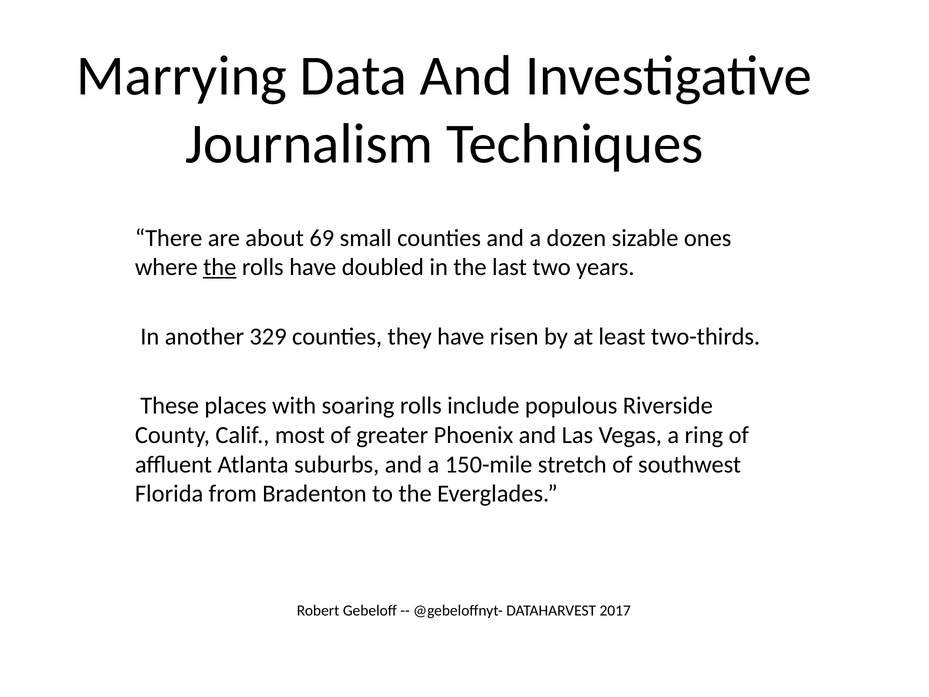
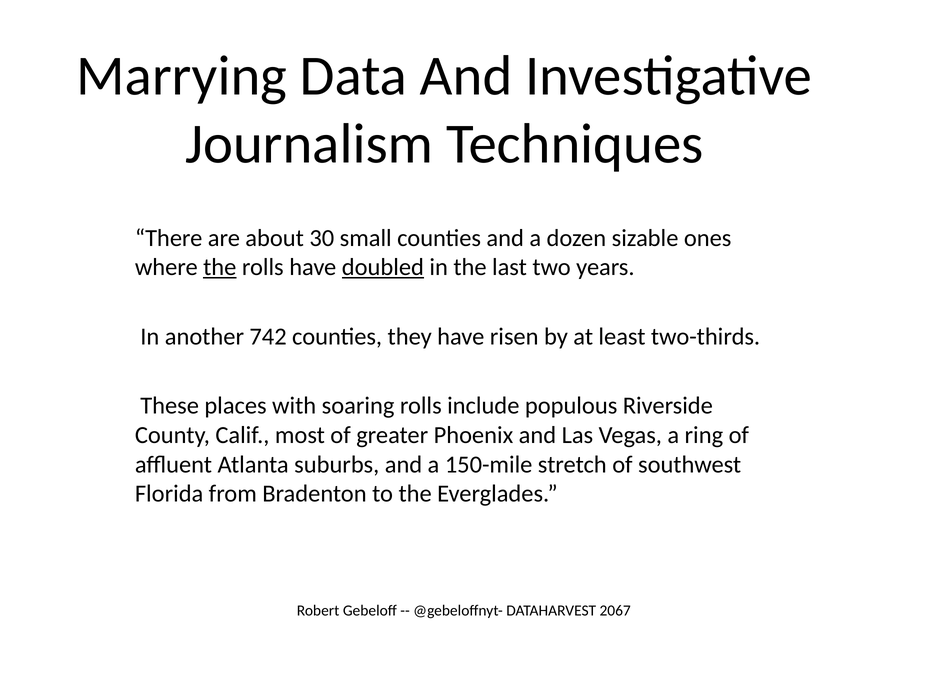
69: 69 -> 30
doubled underline: none -> present
329: 329 -> 742
2017: 2017 -> 2067
